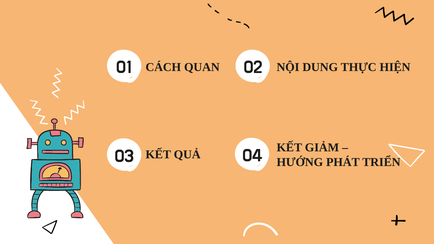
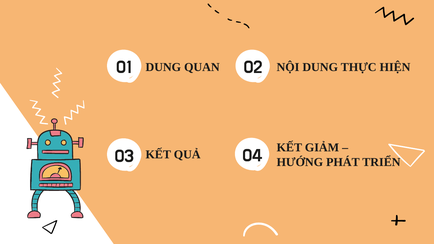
CÁCH at (163, 67): CÁCH -> DUNG
